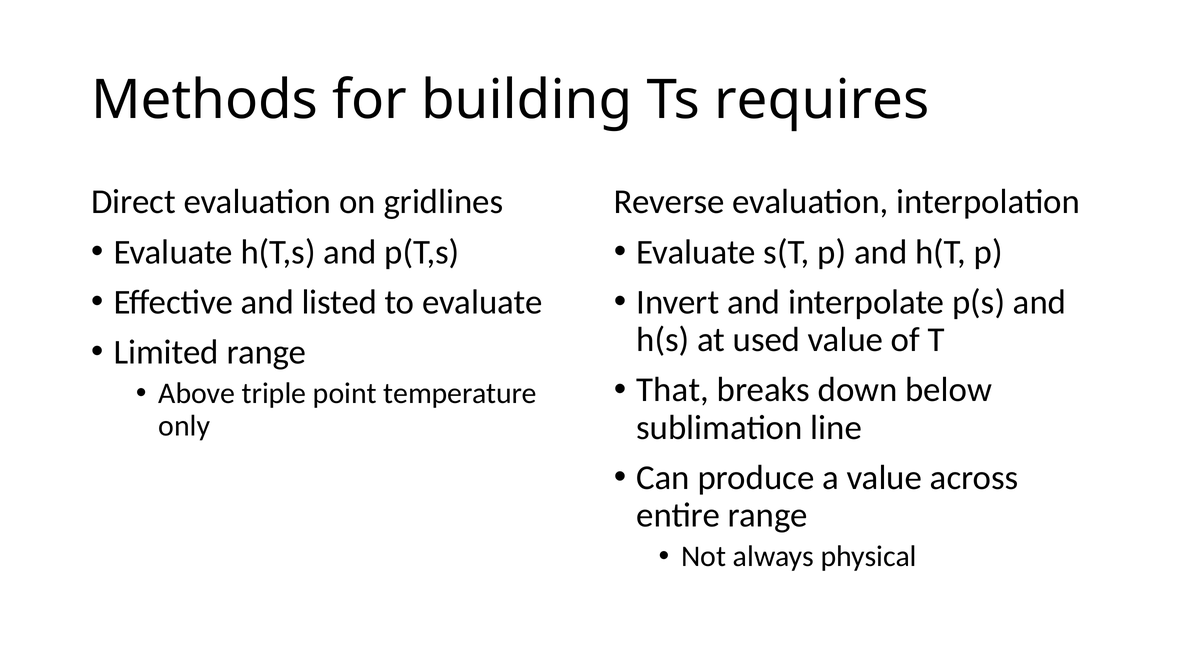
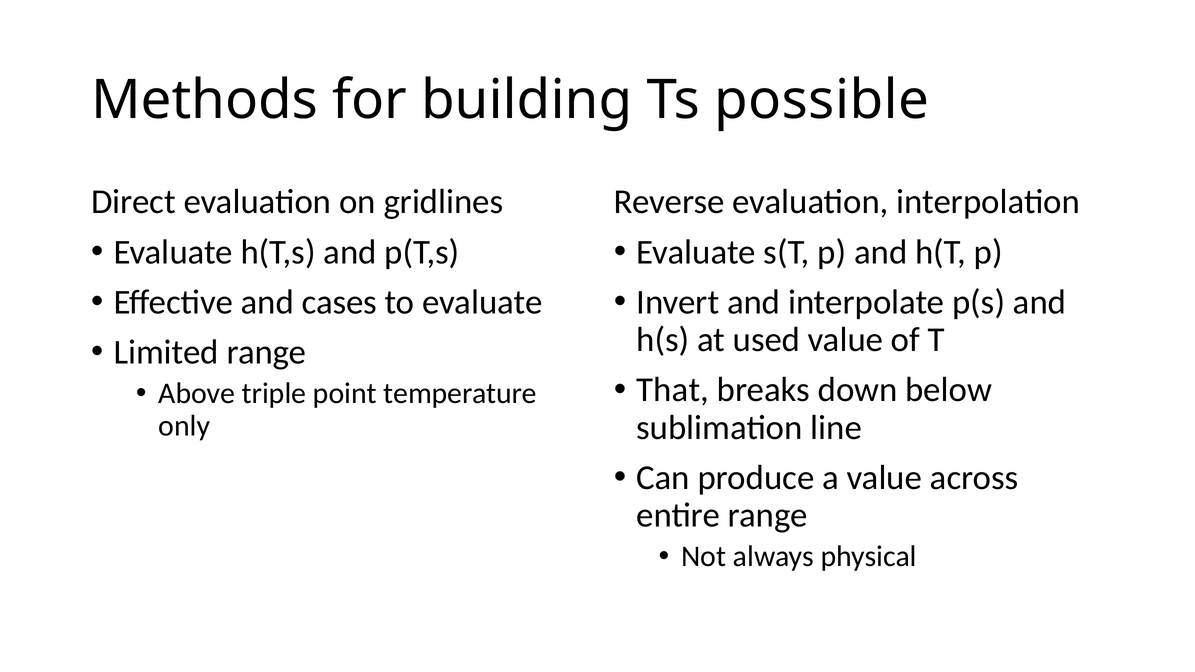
requires: requires -> possible
listed: listed -> cases
